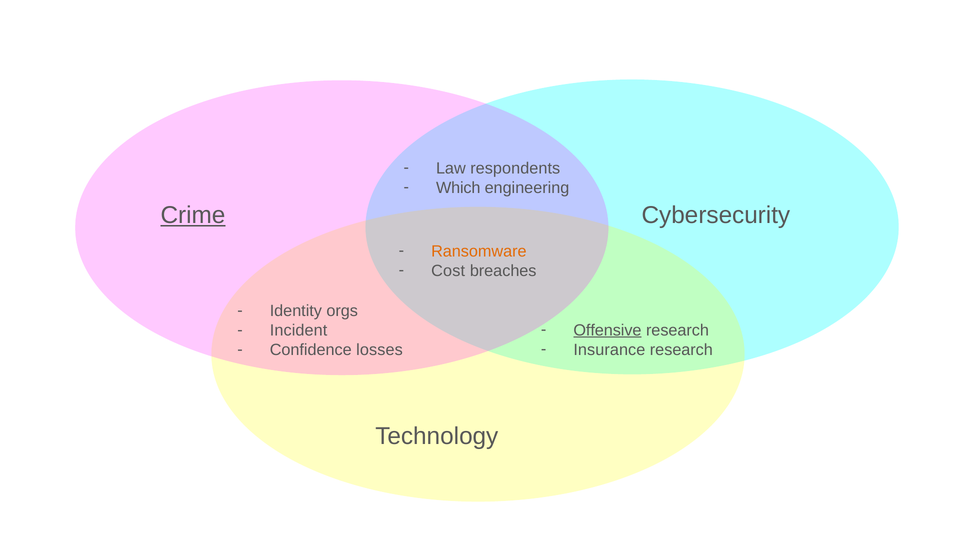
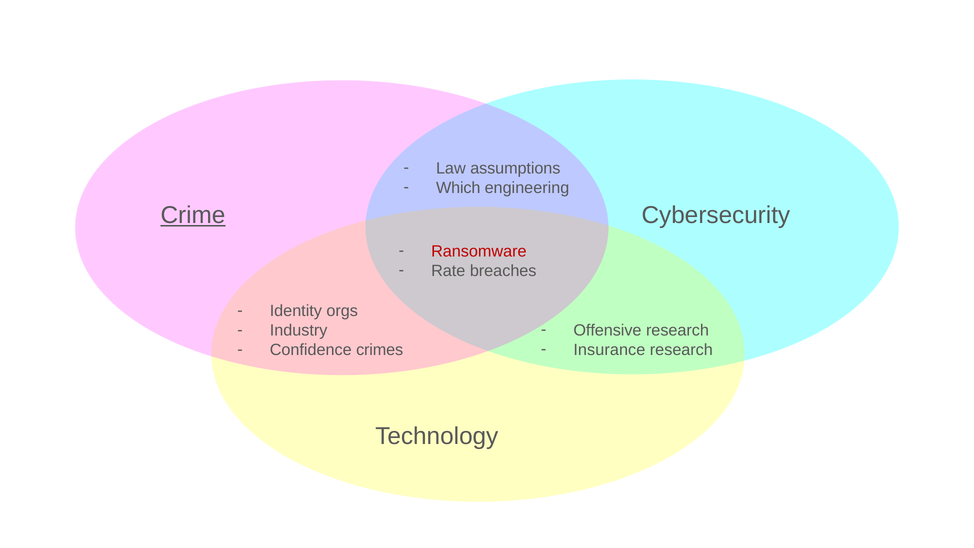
respondents: respondents -> assumptions
Ransomware colour: orange -> red
Cost: Cost -> Rate
Offensive underline: present -> none
Incident: Incident -> Industry
losses: losses -> crimes
